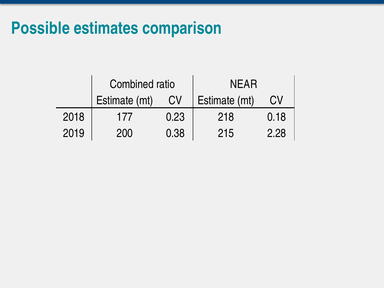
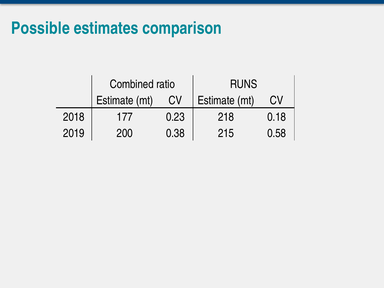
NEAR: NEAR -> RUNS
2.28: 2.28 -> 0.58
